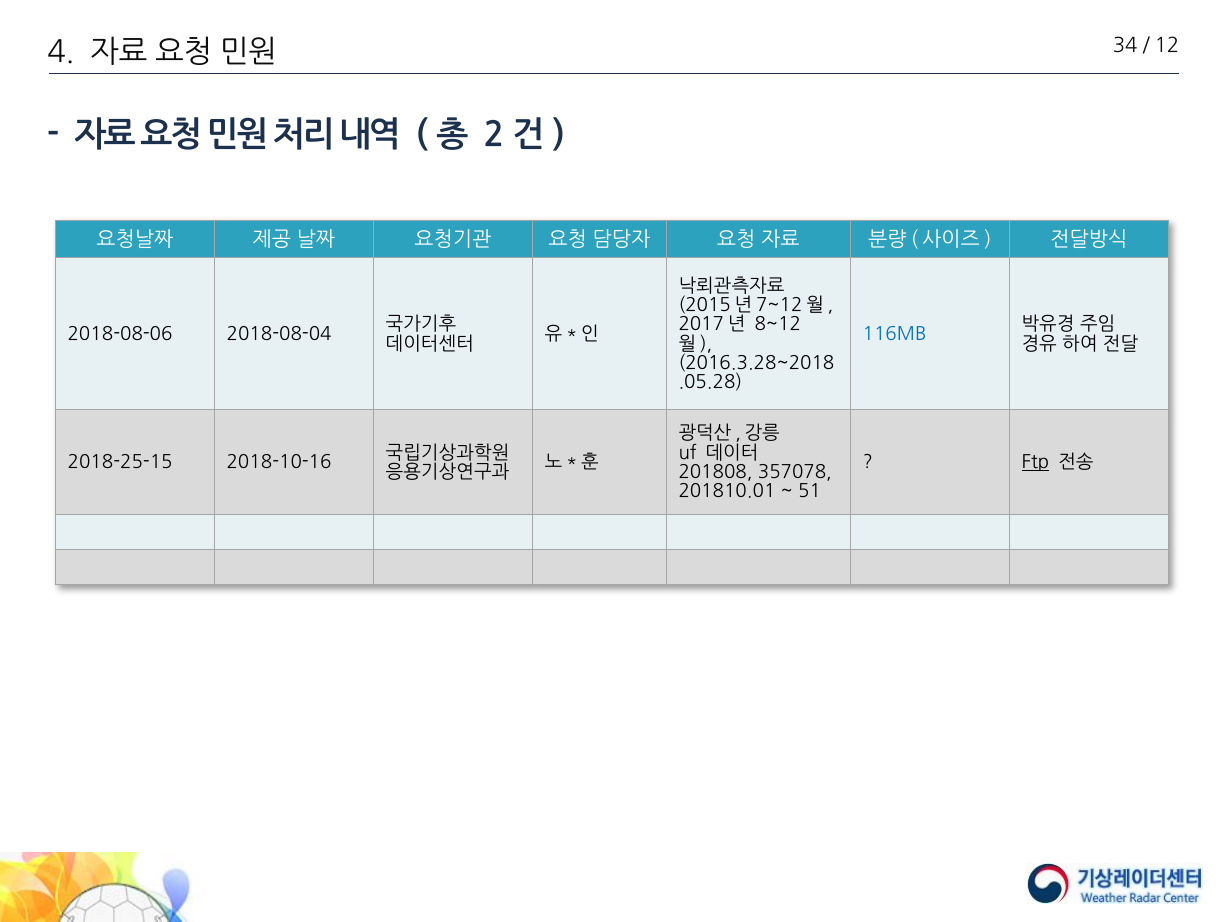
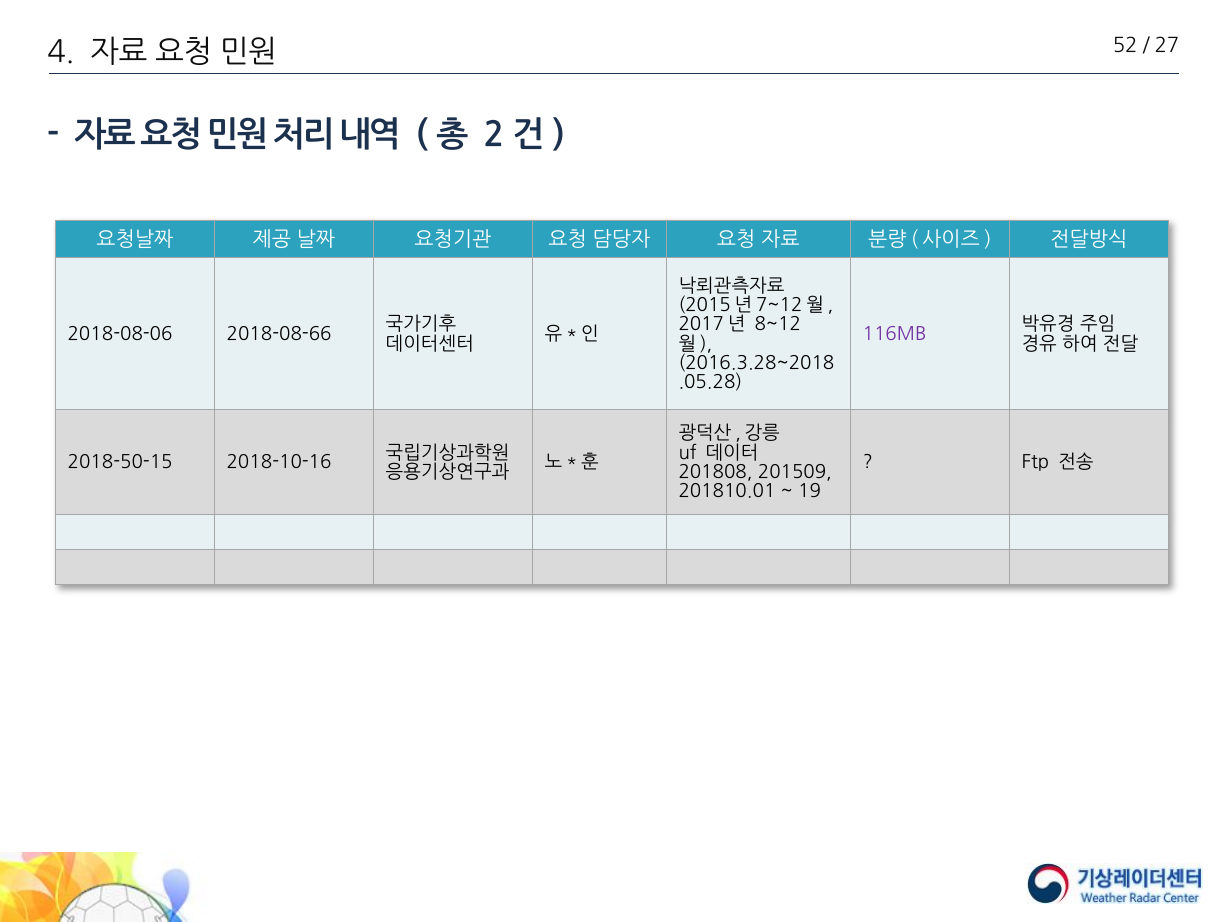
34: 34 -> 52
12: 12 -> 27
2018-08-04: 2018-08-04 -> 2018-08-66
116MB colour: blue -> purple
2018-25-15: 2018-25-15 -> 2018-50-15
Ftp underline: present -> none
357078: 357078 -> 201509
51: 51 -> 19
